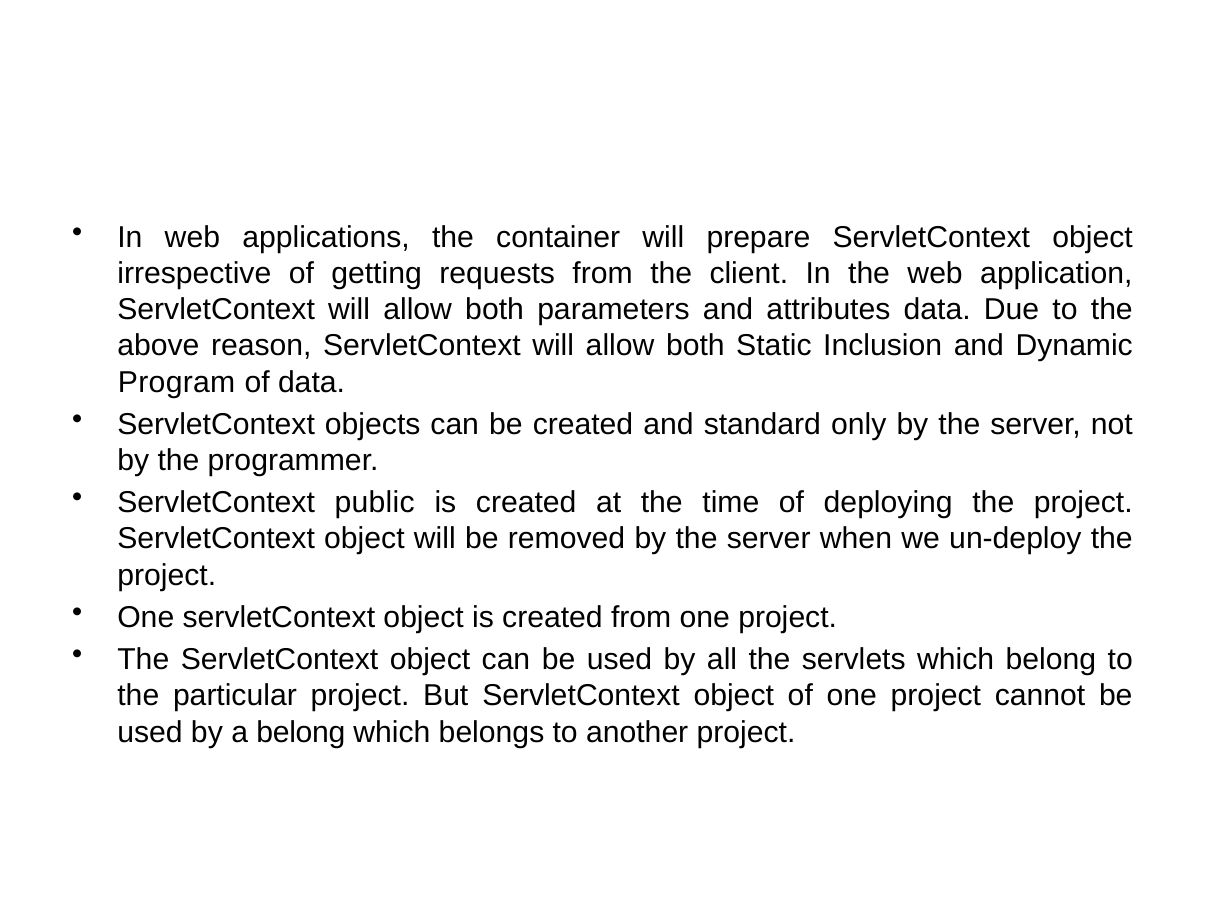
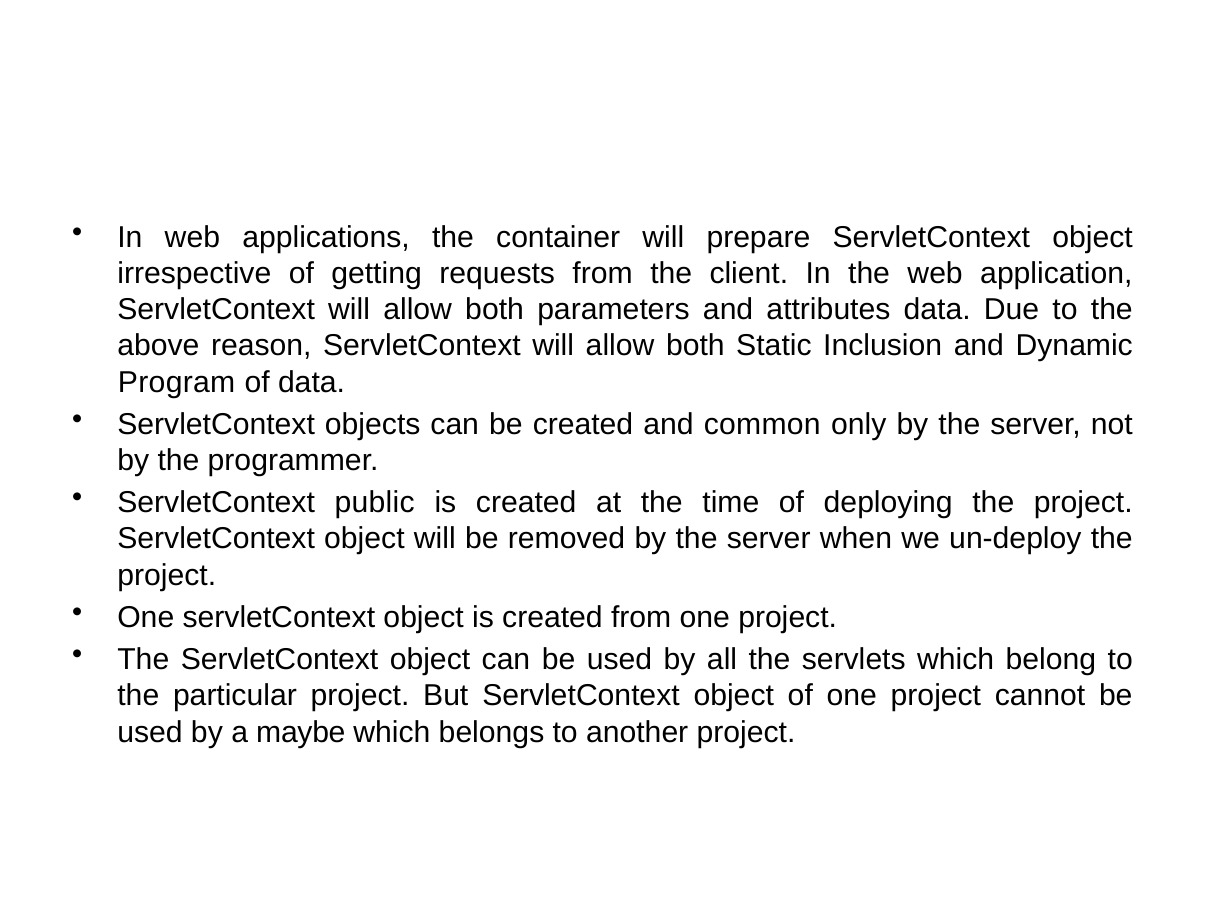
standard: standard -> common
a belong: belong -> maybe
